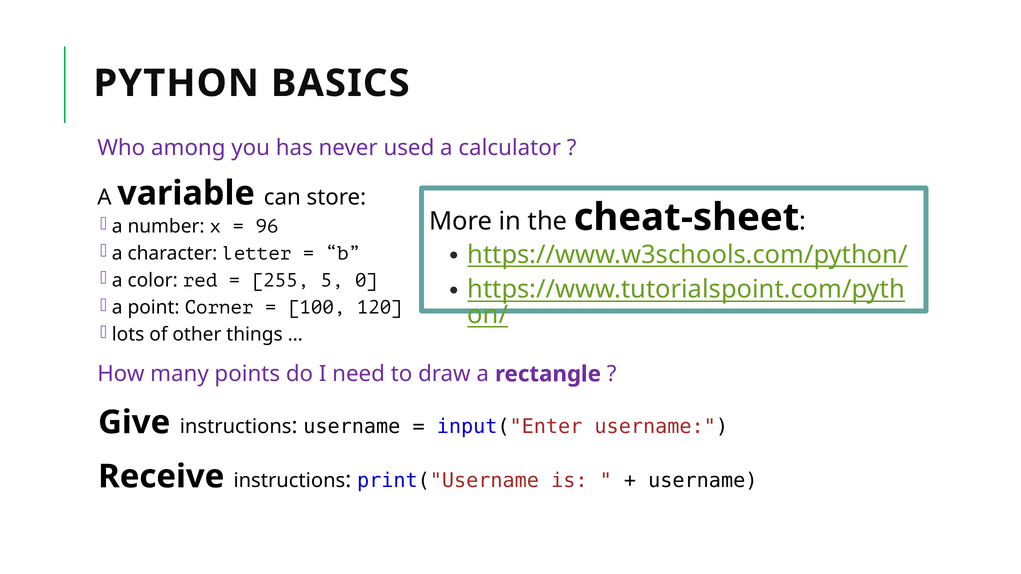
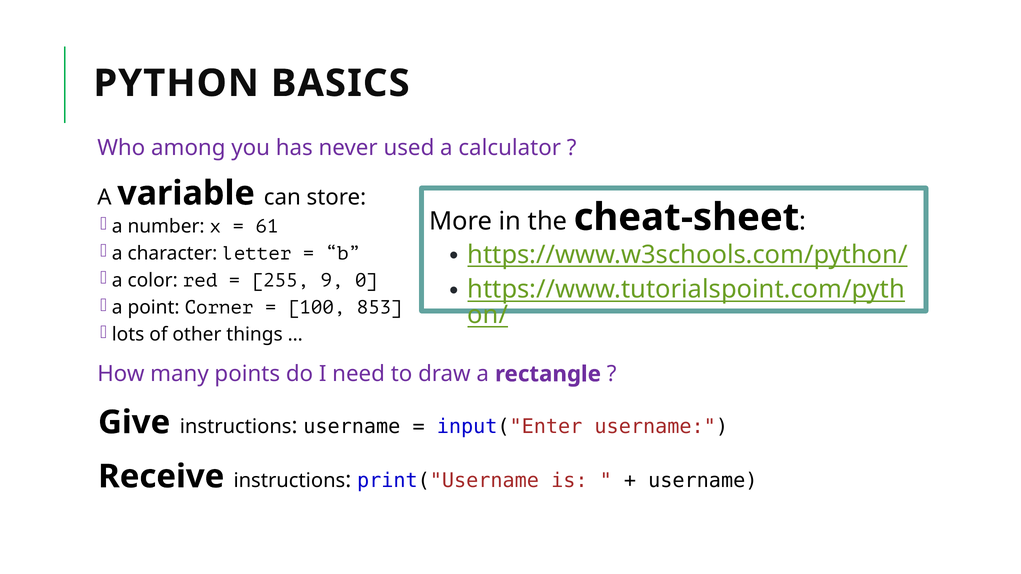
96: 96 -> 61
5: 5 -> 9
120: 120 -> 853
